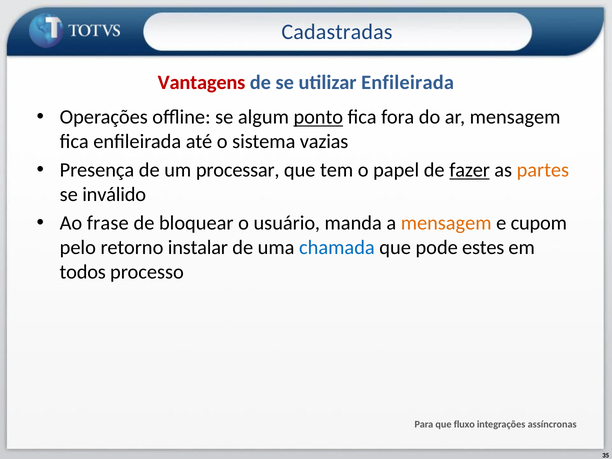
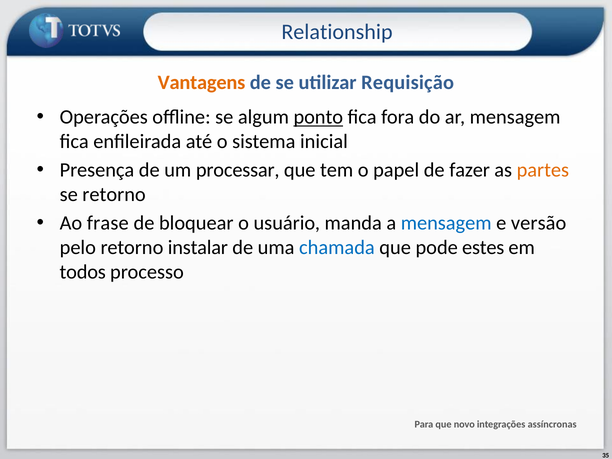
Cadastradas: Cadastradas -> Relationship
Vantagens colour: red -> orange
utilizar Enfileirada: Enfileirada -> Requisição
vazias: vazias -> inicial
fazer underline: present -> none
se inválido: inválido -> retorno
mensagem at (446, 223) colour: orange -> blue
cupom: cupom -> versão
fluxo: fluxo -> novo
